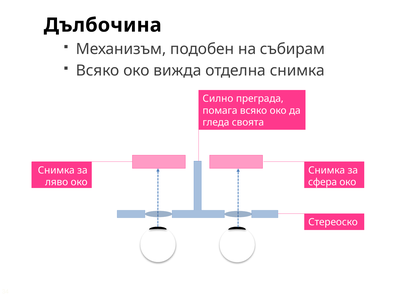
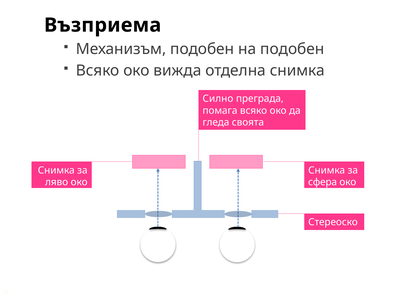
Дълбочина: Дълбочина -> Възприема
на събирам: събирам -> подобен
